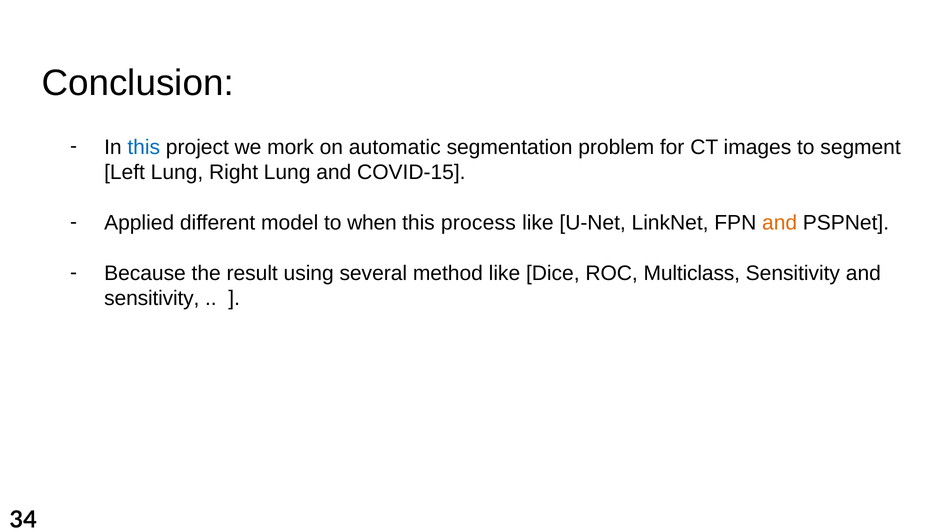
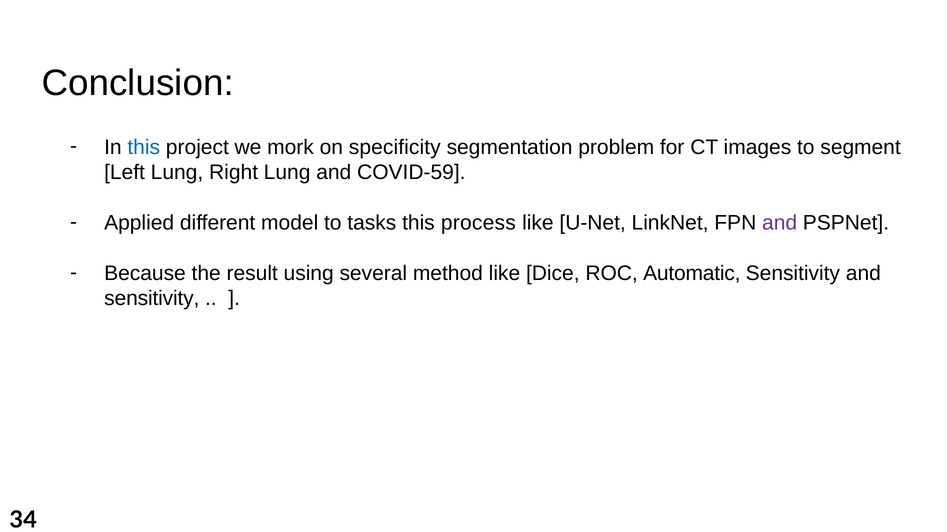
automatic: automatic -> specificity
COVID-15: COVID-15 -> COVID-59
when: when -> tasks
and at (780, 223) colour: orange -> purple
Multiclass: Multiclass -> Automatic
